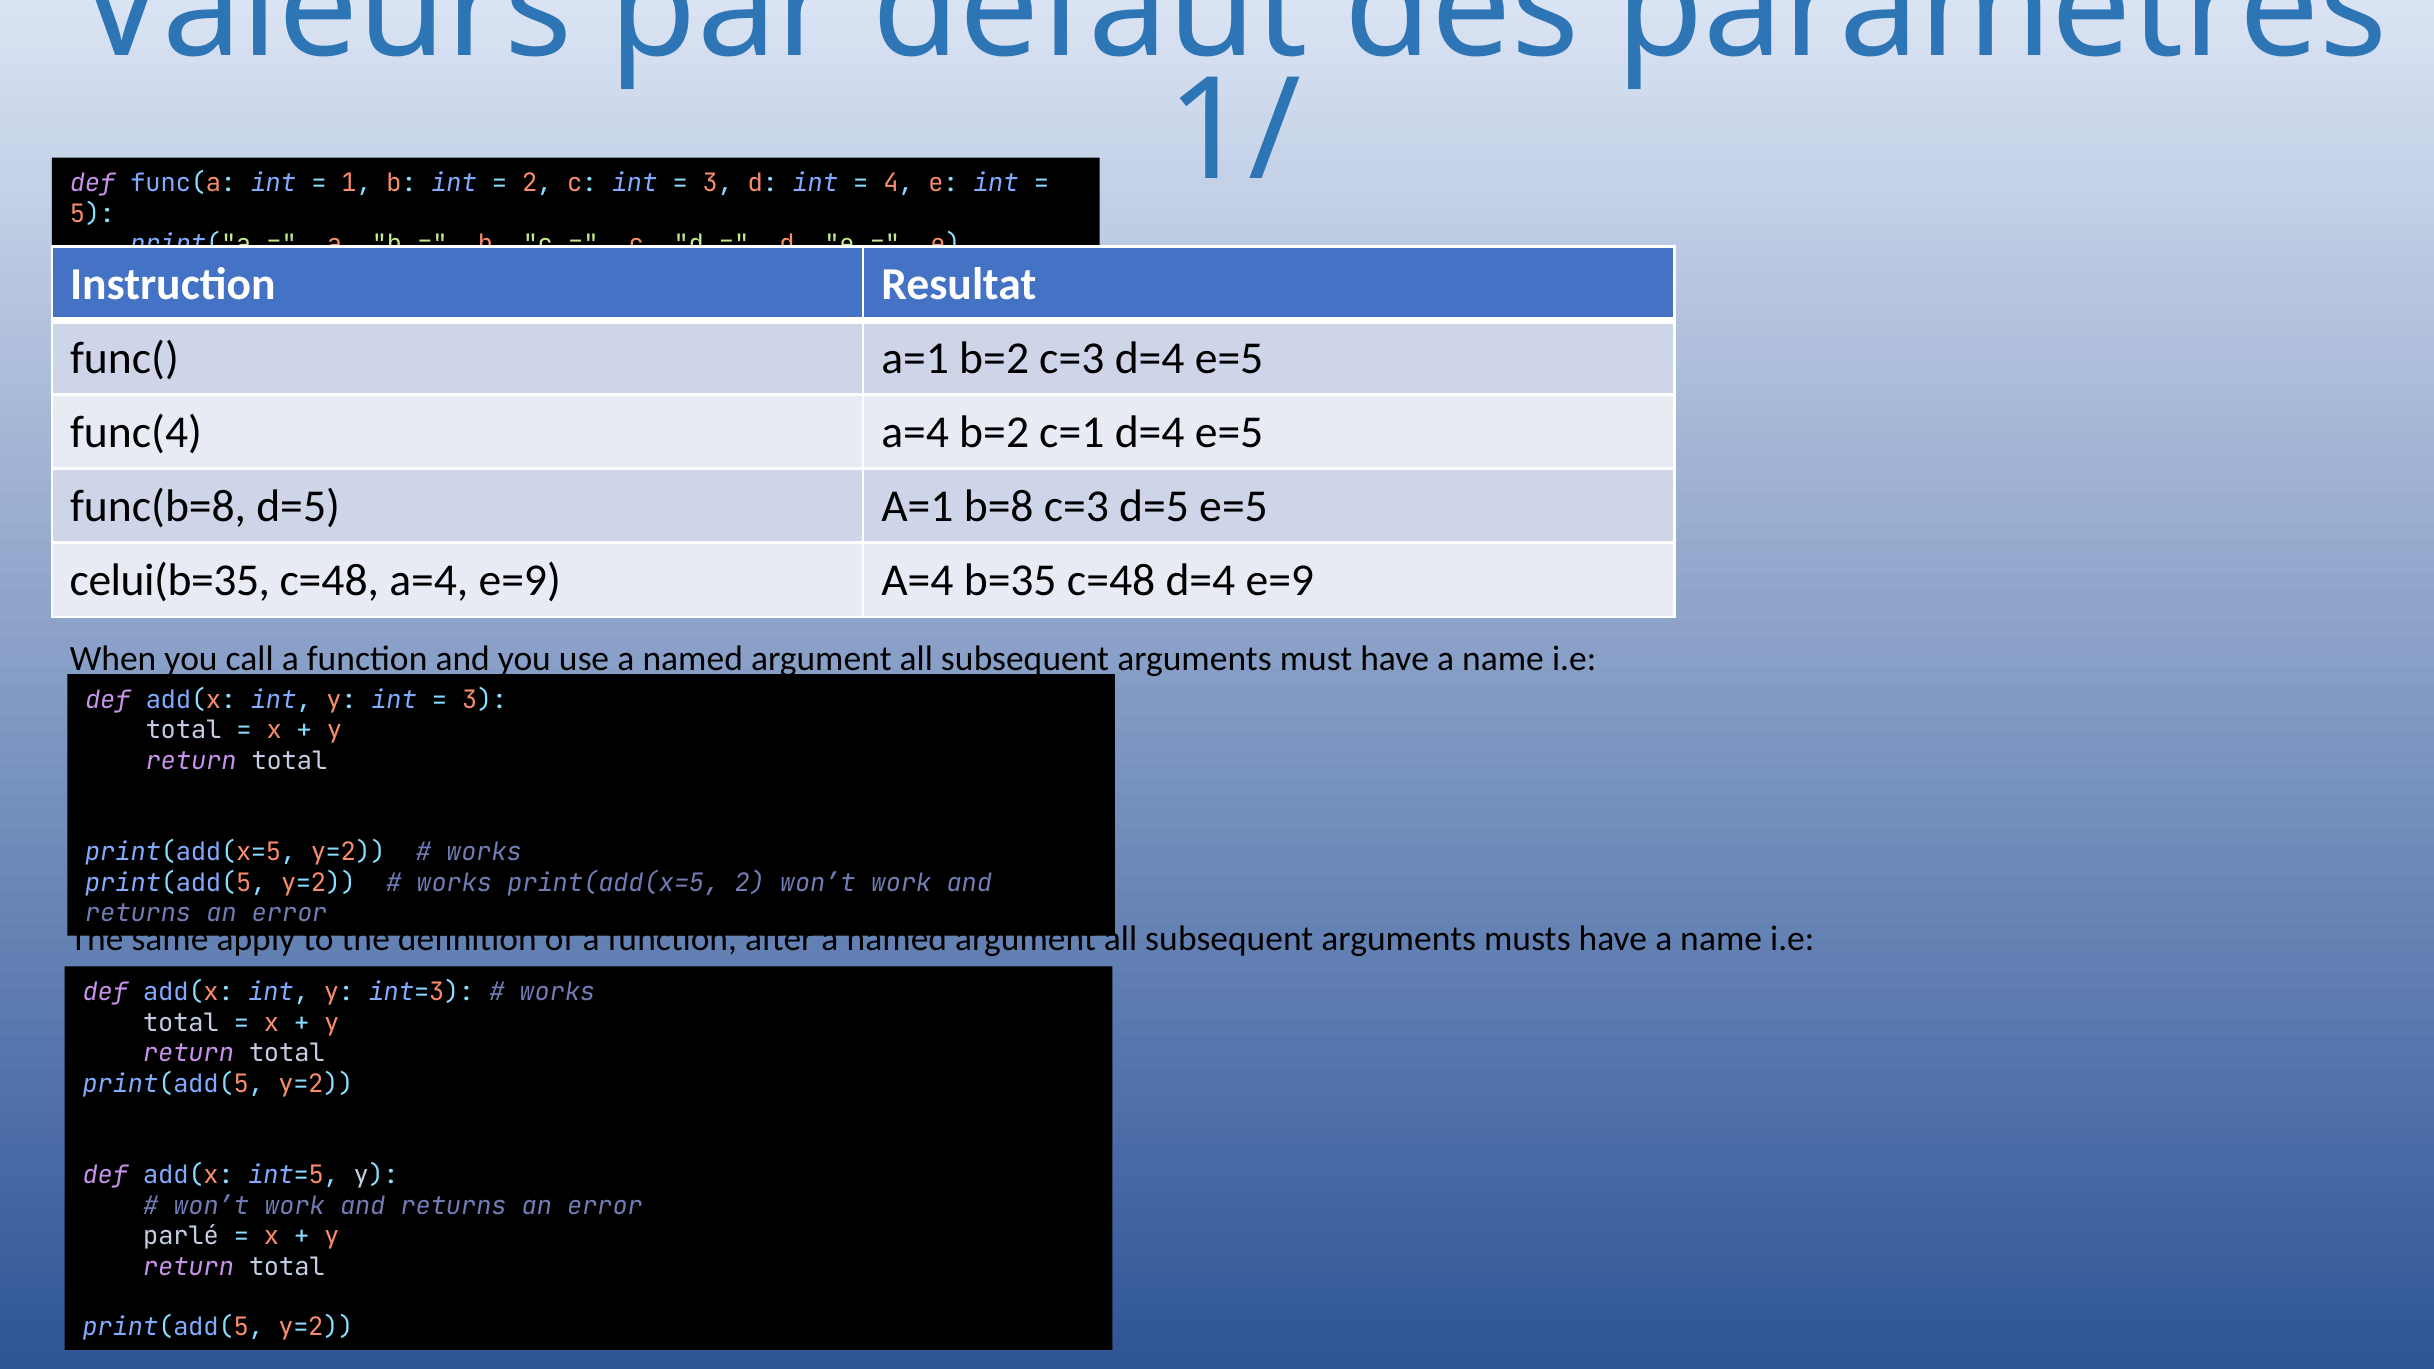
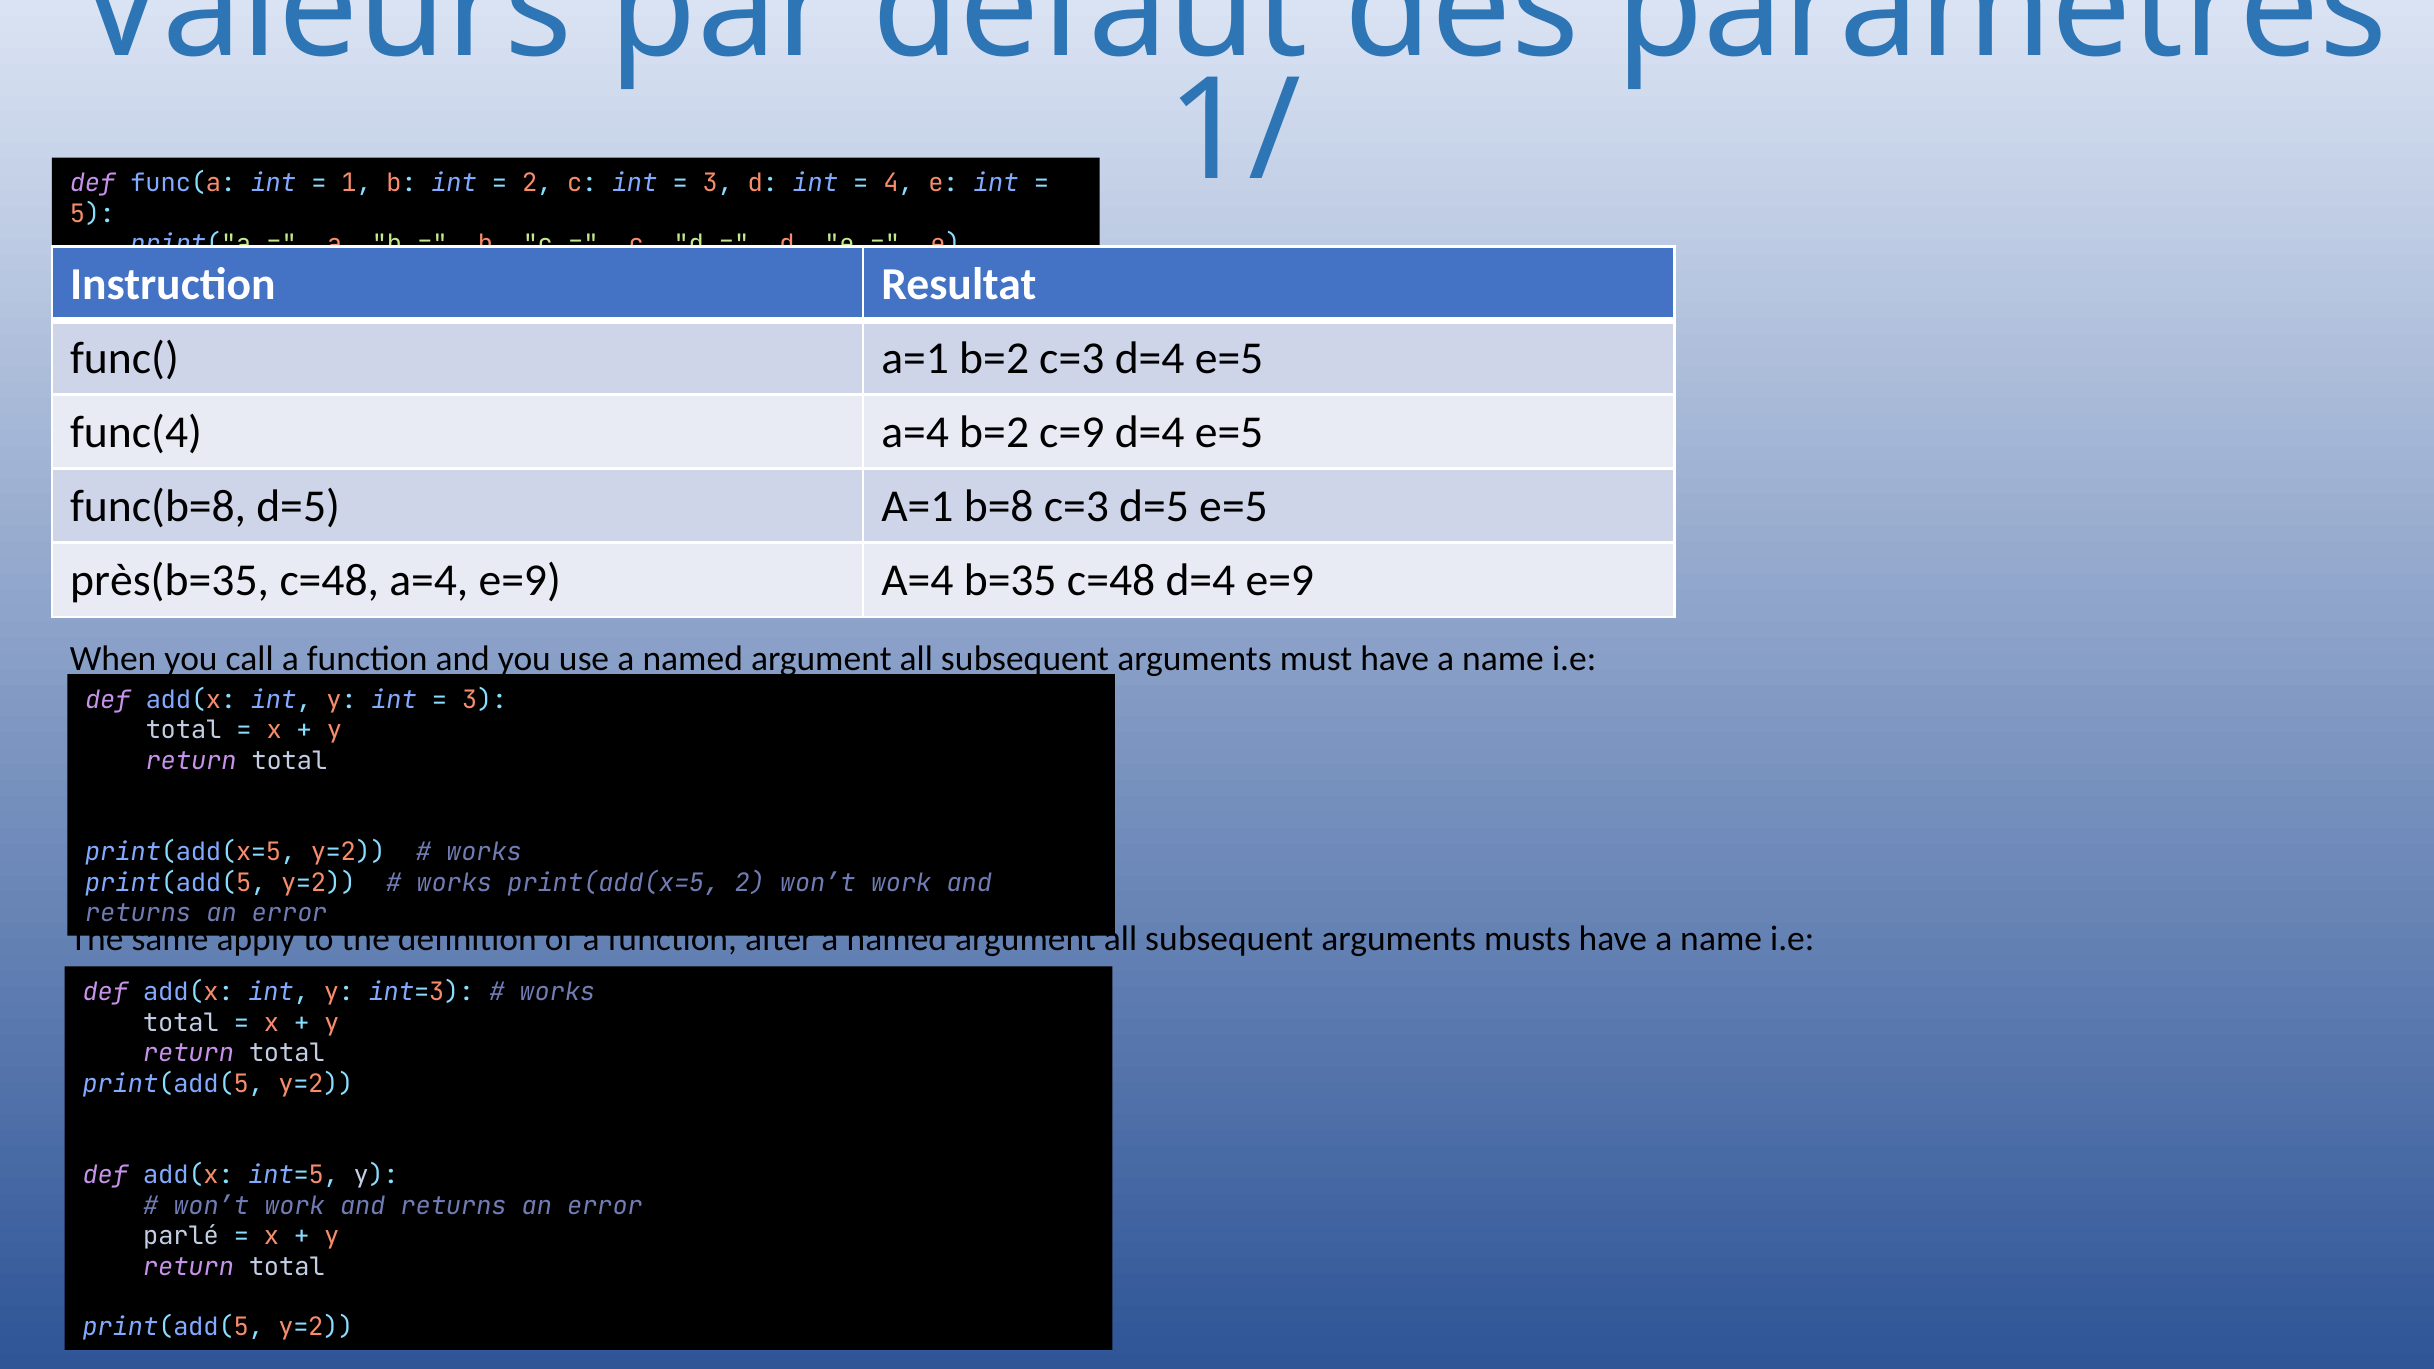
c=1: c=1 -> c=9
celui(b=35: celui(b=35 -> près(b=35
